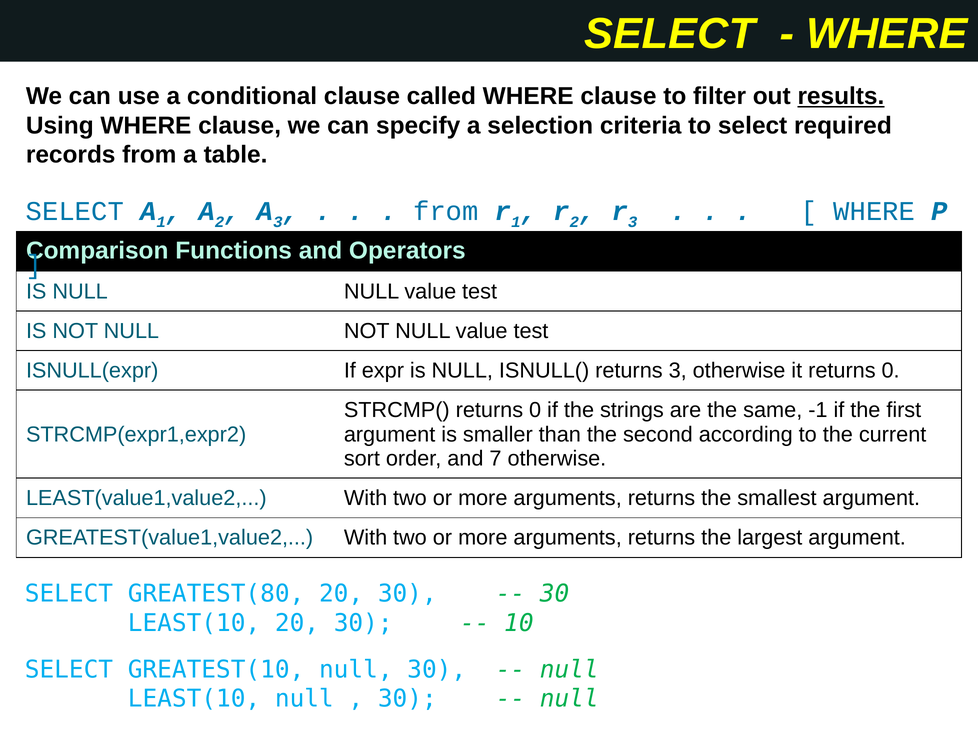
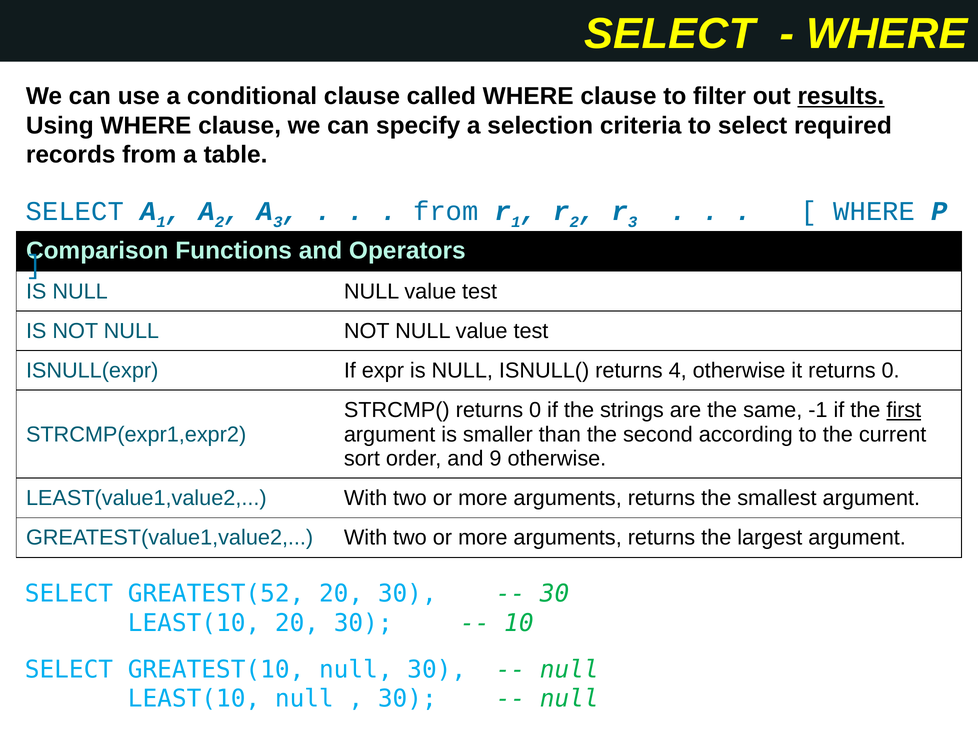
returns 3: 3 -> 4
first underline: none -> present
7: 7 -> 9
GREATEST(80: GREATEST(80 -> GREATEST(52
